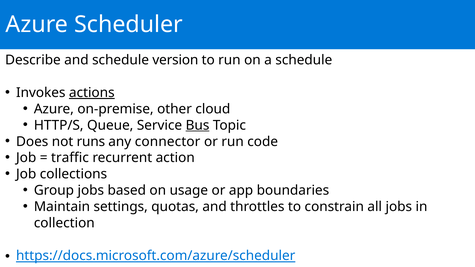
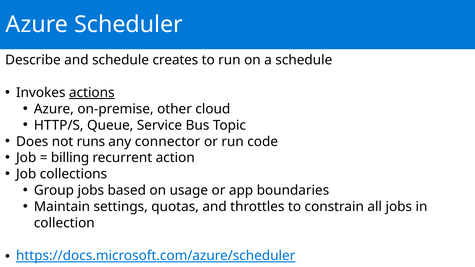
version: version -> creates
Bus underline: present -> none
traffic: traffic -> billing
